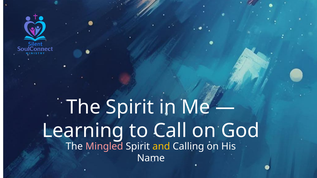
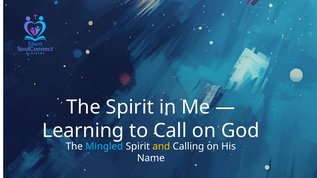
Mingled colour: pink -> light blue
